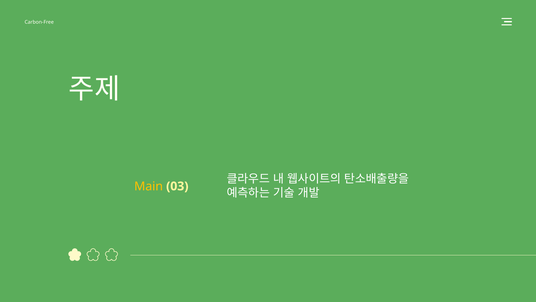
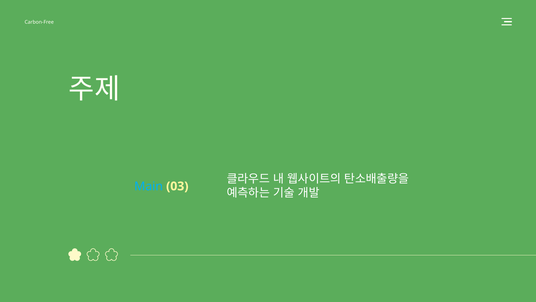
Main colour: yellow -> light blue
